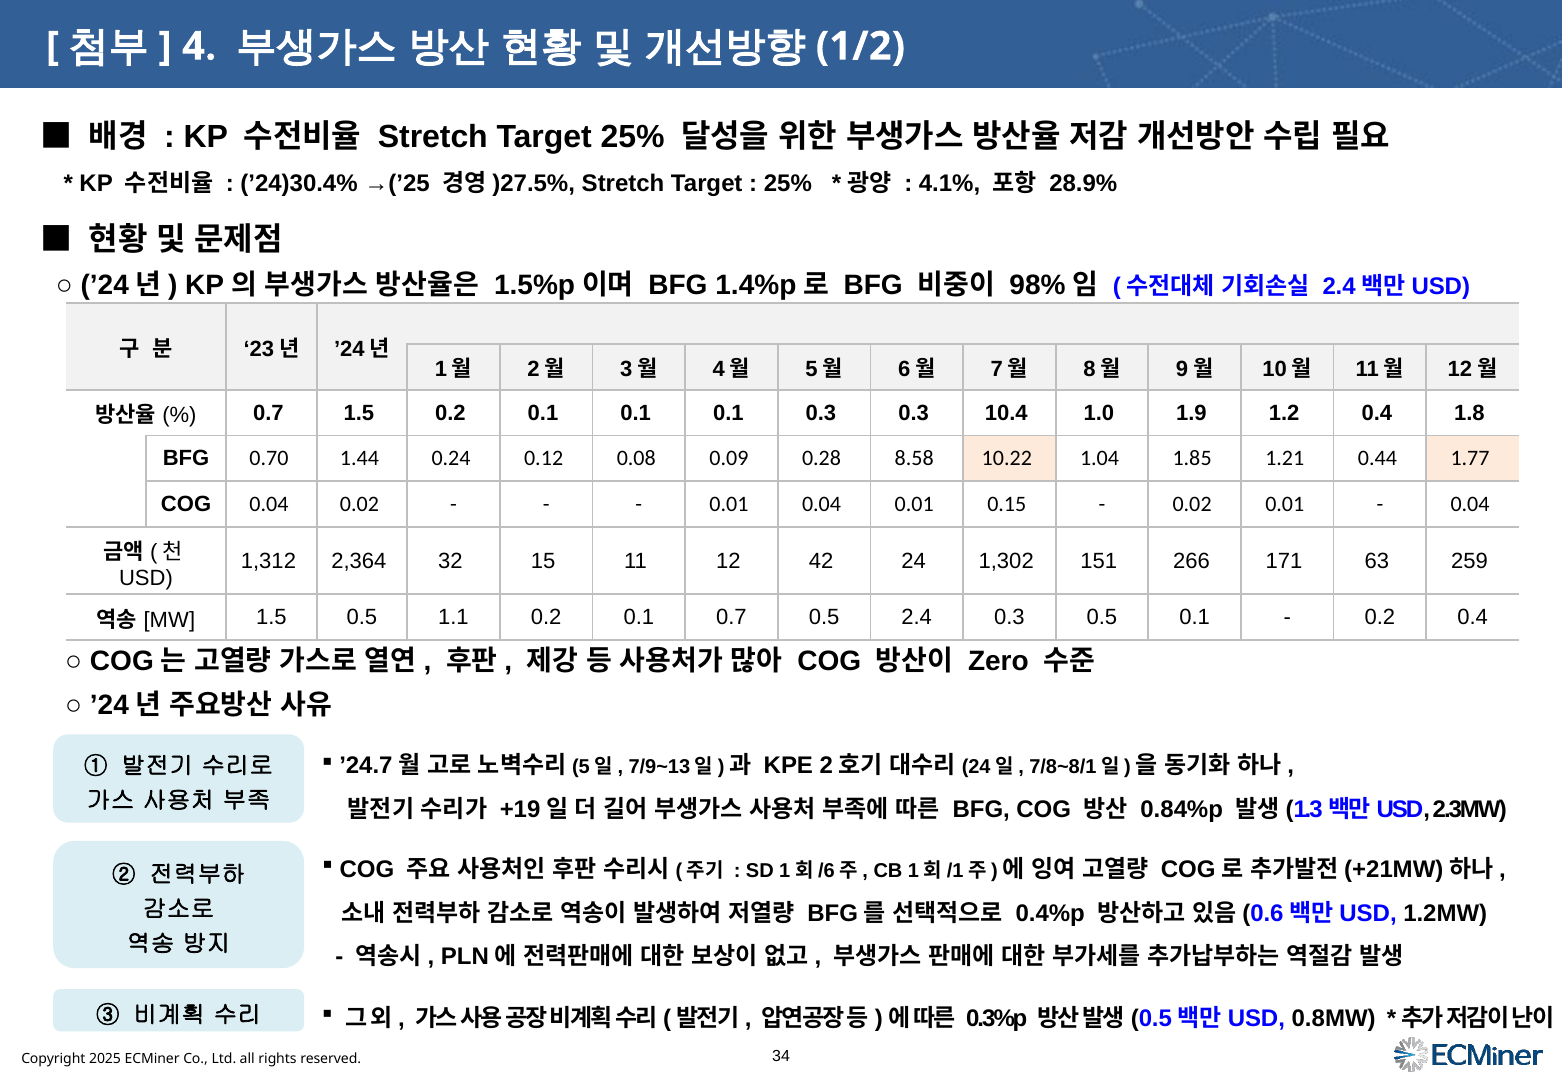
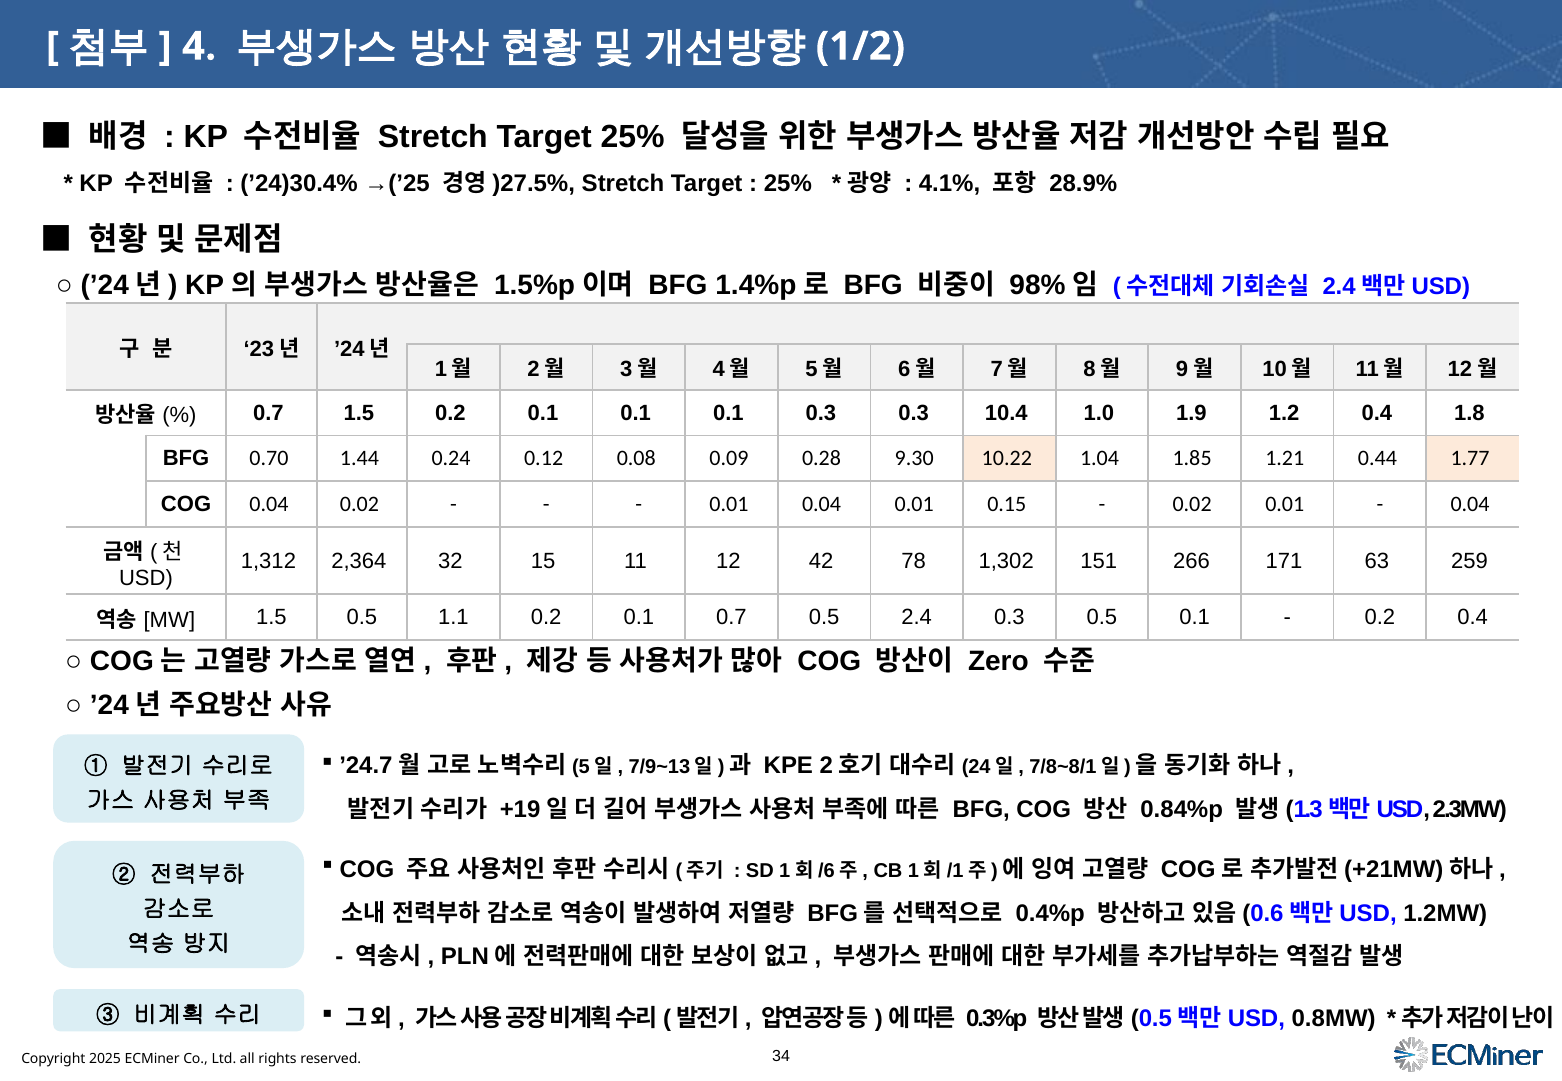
8.58: 8.58 -> 9.30
24: 24 -> 78
